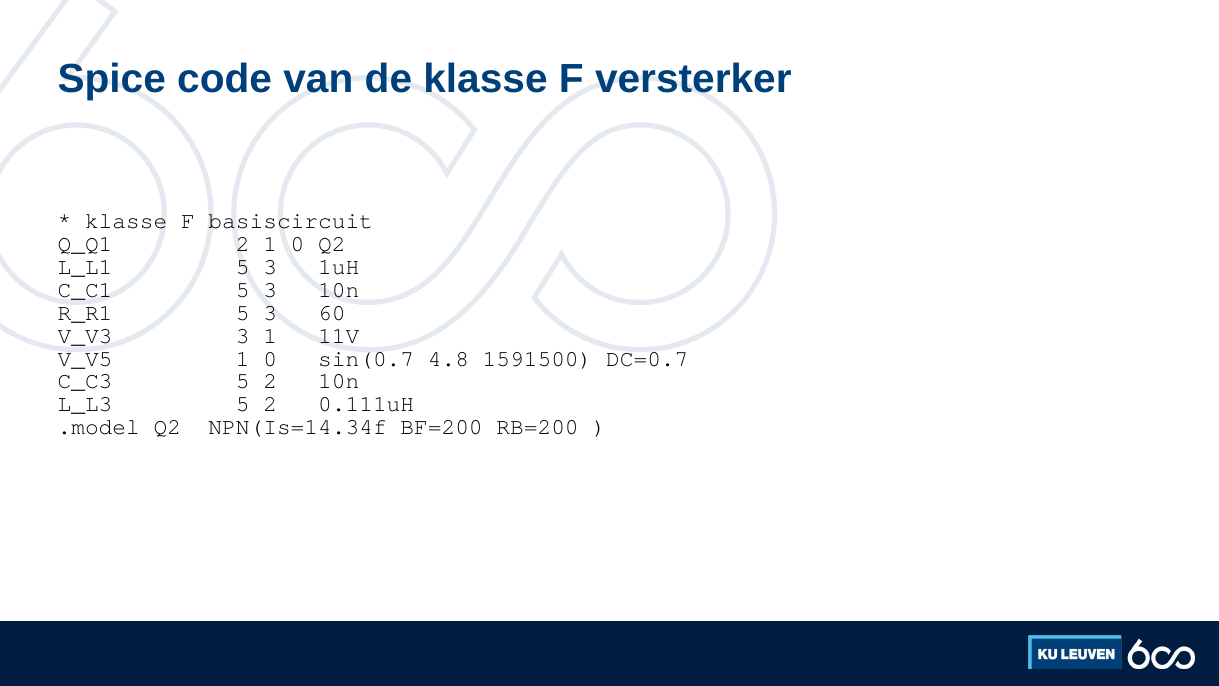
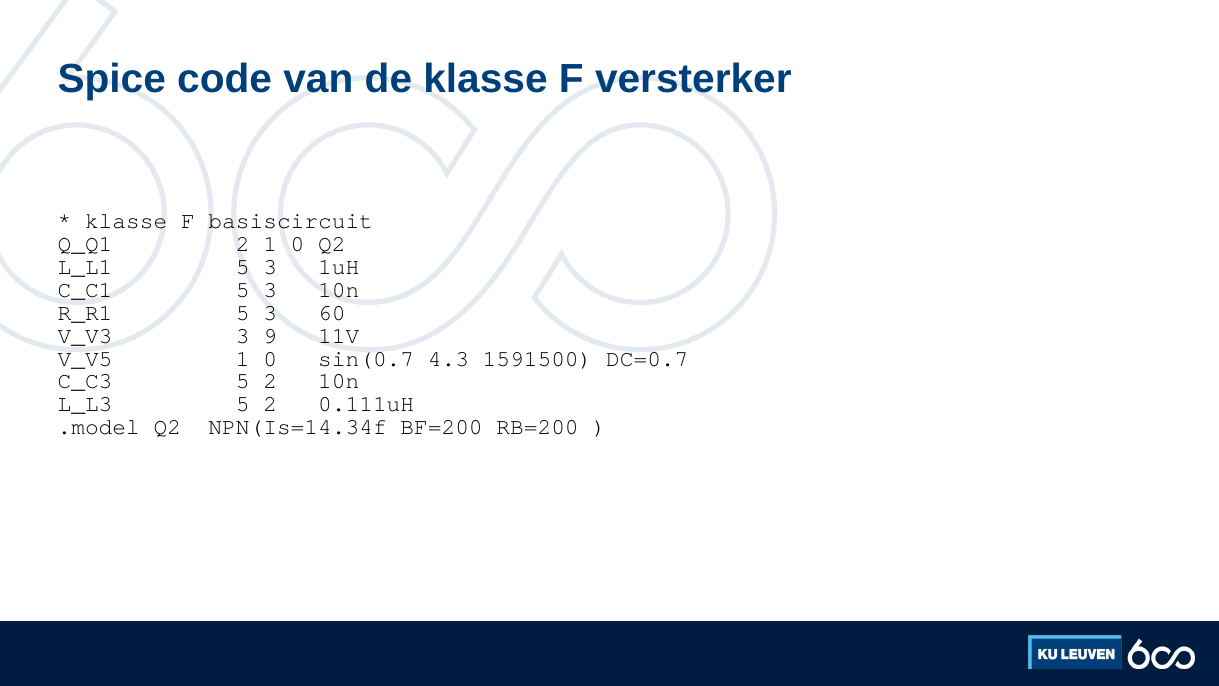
3 1: 1 -> 9
4.8: 4.8 -> 4.3
